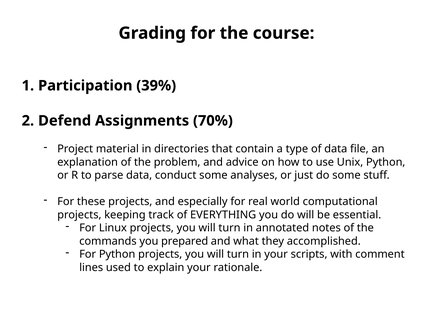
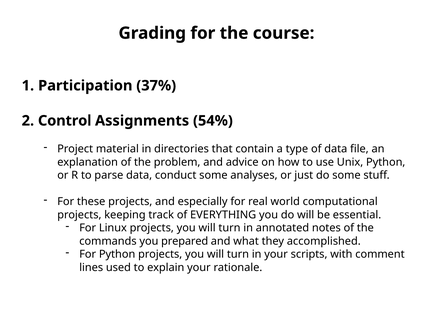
39%: 39% -> 37%
Defend: Defend -> Control
70%: 70% -> 54%
